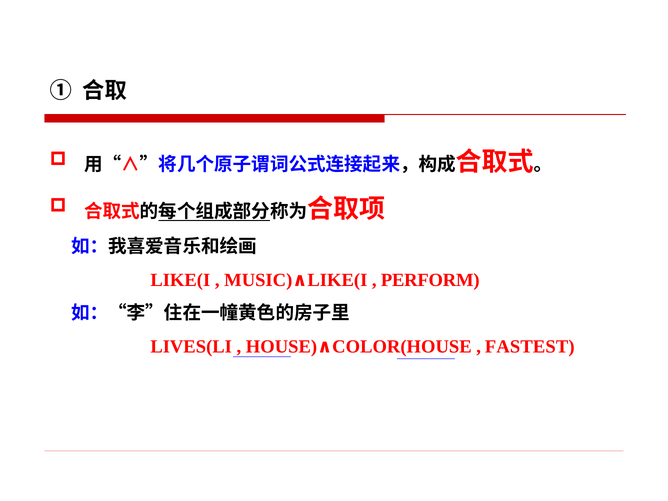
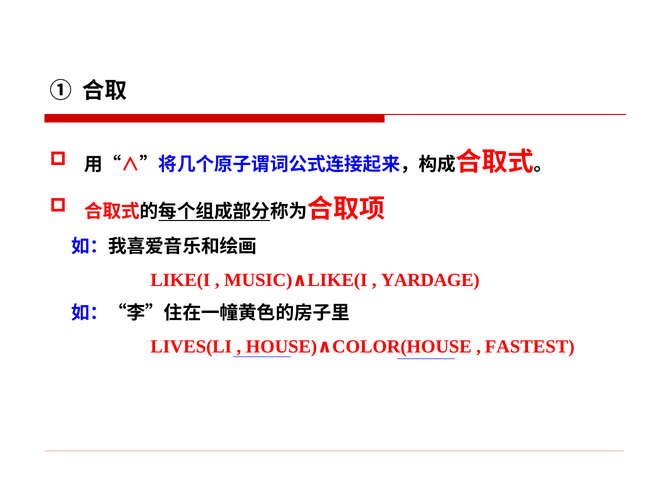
PERFORM: PERFORM -> YARDAGE
